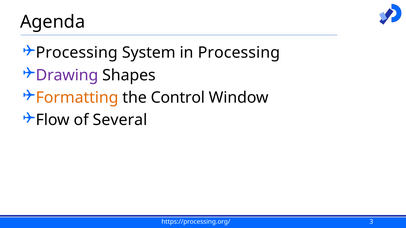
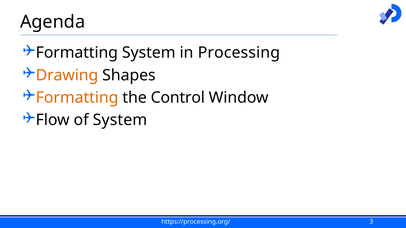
Processing at (77, 53): Processing -> Formatting
Drawing colour: purple -> orange
of Several: Several -> System
